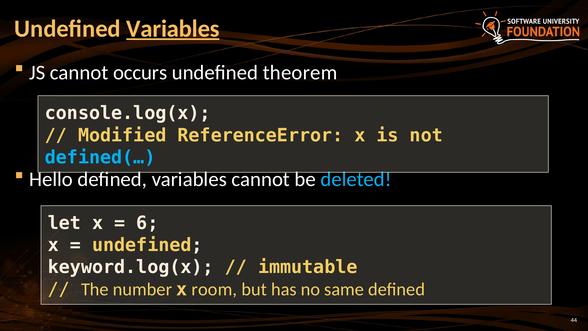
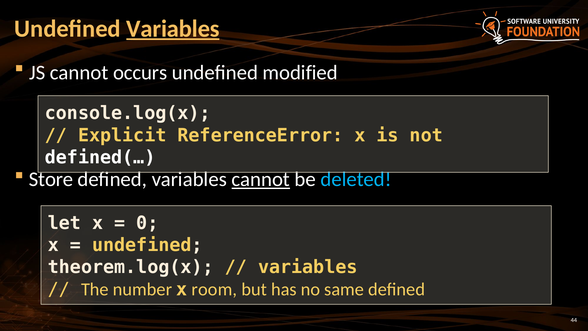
theorem: theorem -> modified
Modified: Modified -> Explicit
defined(… colour: light blue -> white
Hello: Hello -> Store
cannot at (261, 179) underline: none -> present
6: 6 -> 0
keyword.log(x: keyword.log(x -> theorem.log(x
immutable at (308, 267): immutable -> variables
